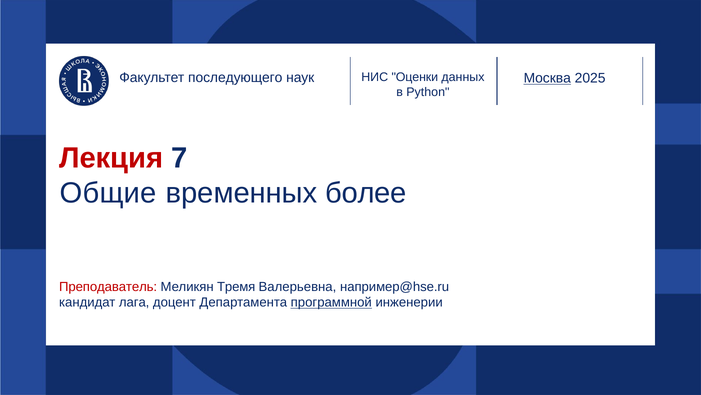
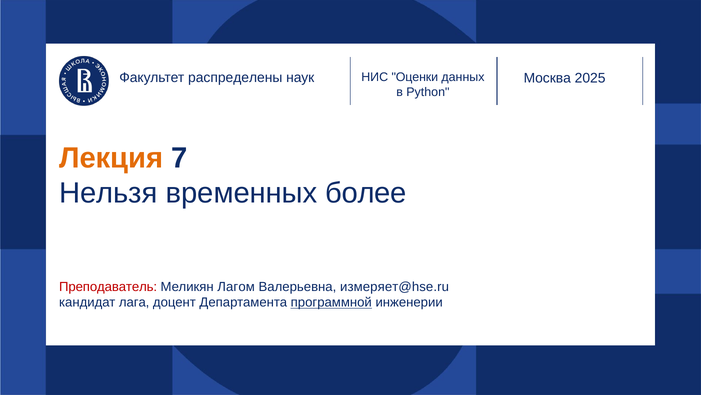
последующего: последующего -> распределены
Москва underline: present -> none
Лекция colour: red -> orange
Общие: Общие -> Нельзя
Тремя: Тремя -> Лагом
например@hse.ru: например@hse.ru -> измеряет@hse.ru
